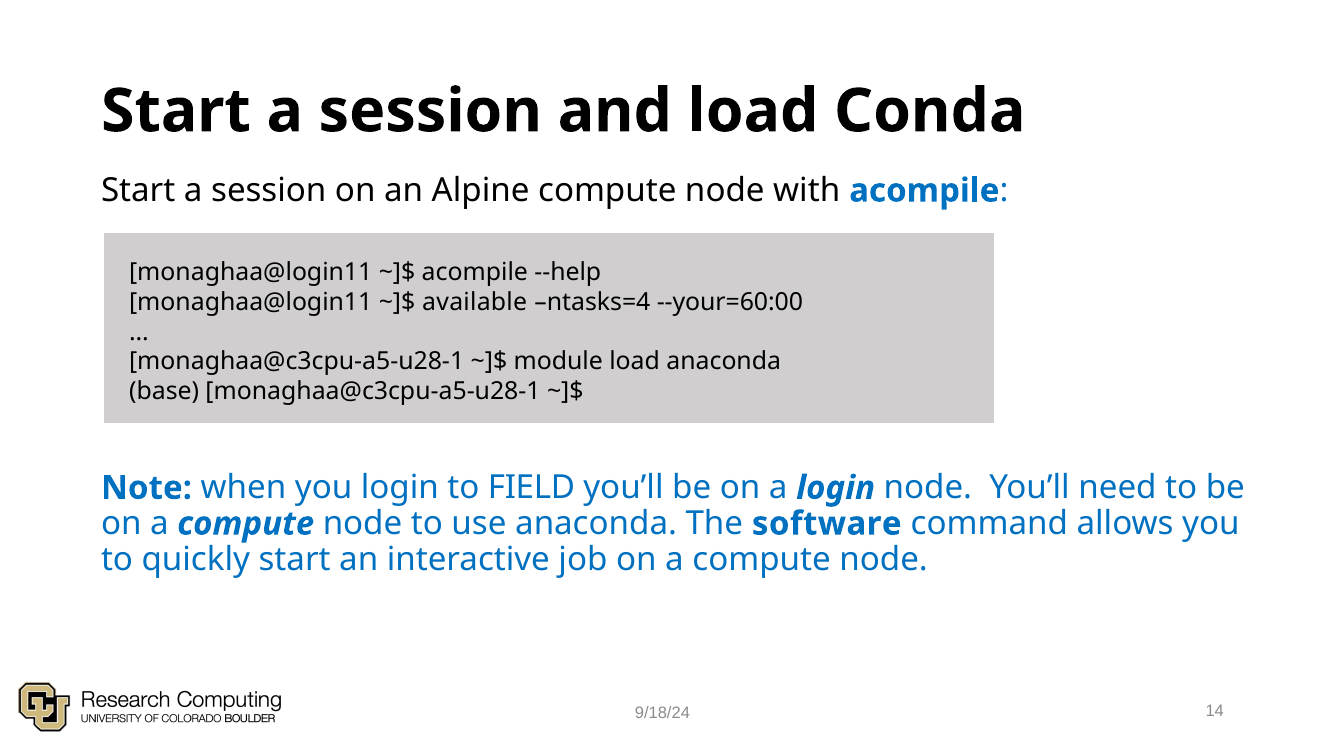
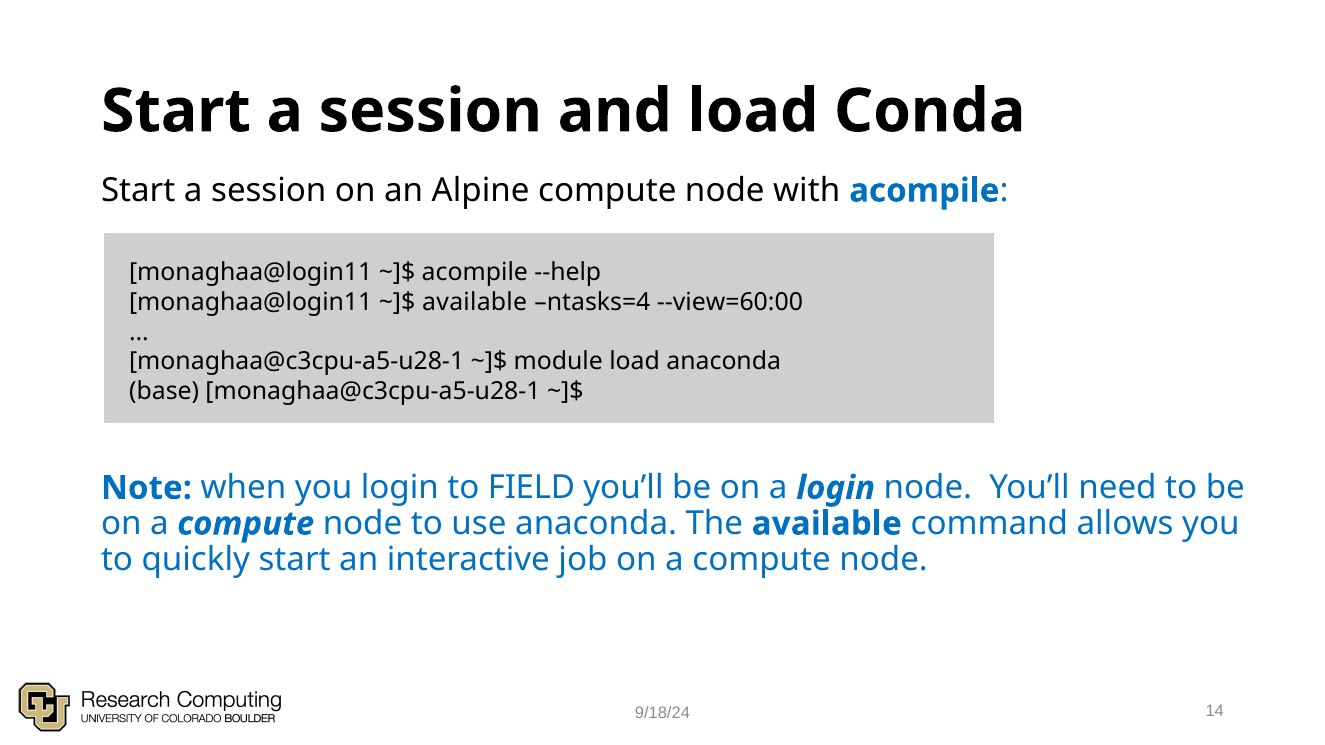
--your=60:00: --your=60:00 -> --view=60:00
The software: software -> available
